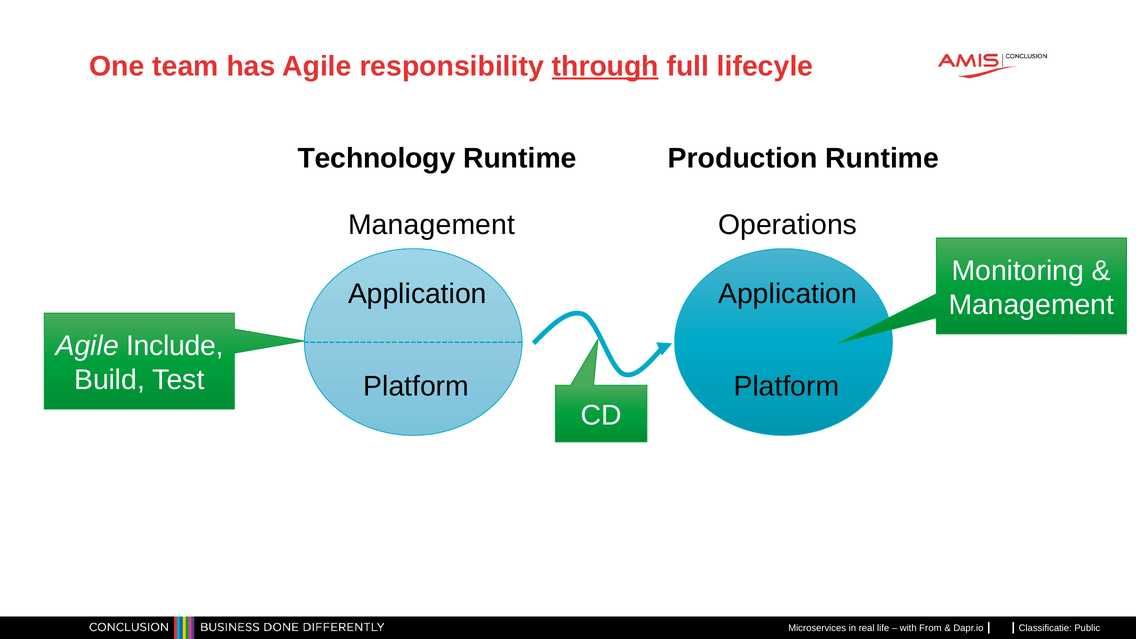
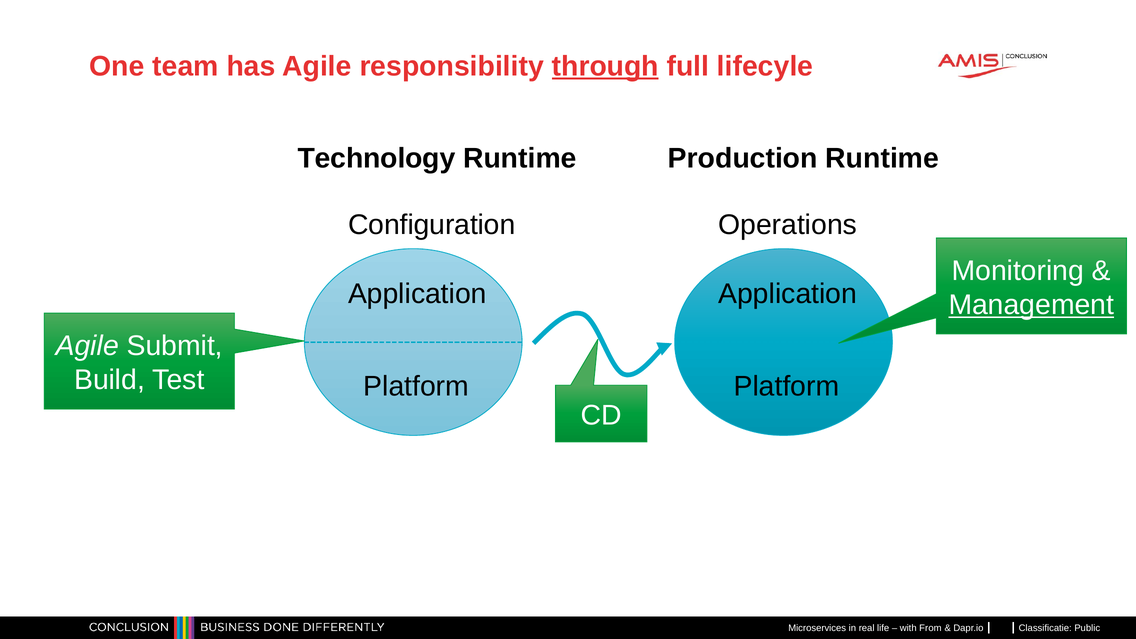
Management at (432, 225): Management -> Configuration
Management at (1031, 305) underline: none -> present
Include: Include -> Submit
